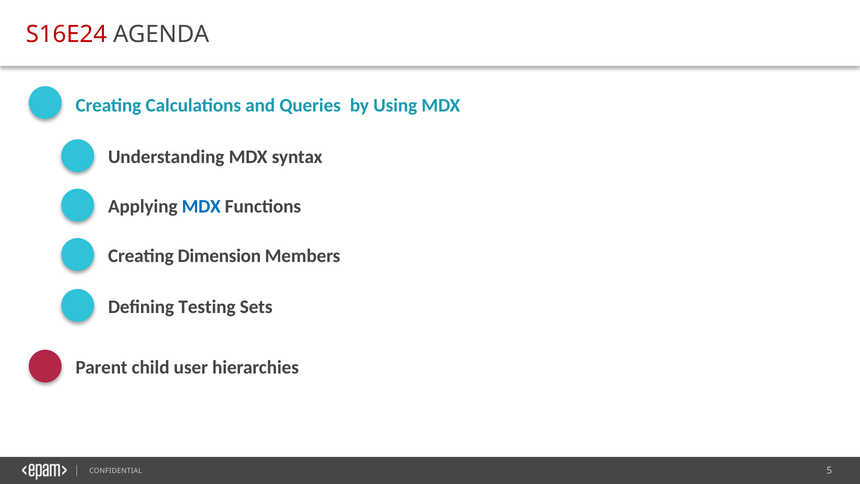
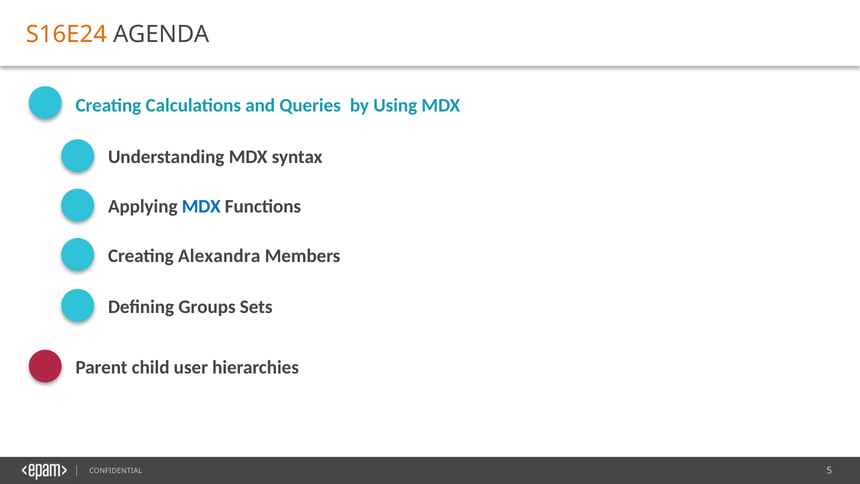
S16E24 colour: red -> orange
Dimension: Dimension -> Alexandra
Testing: Testing -> Groups
